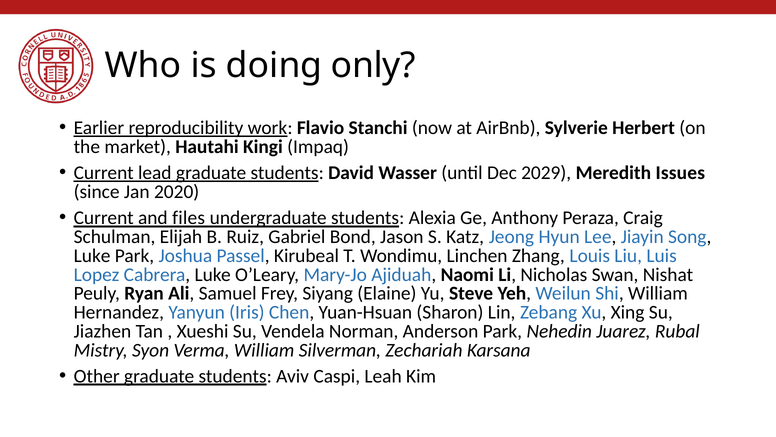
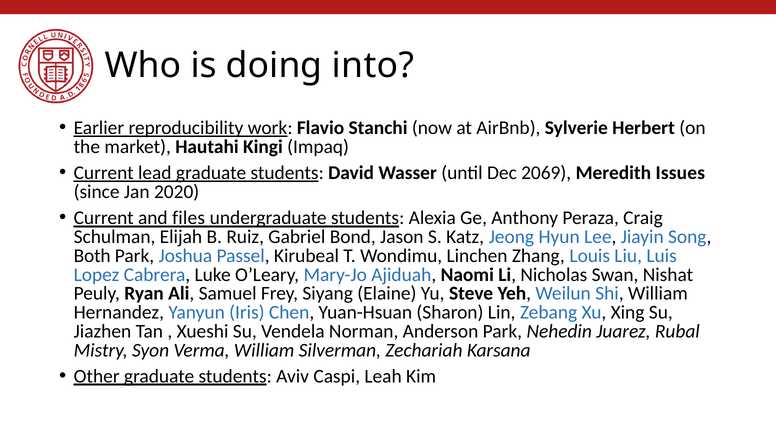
only: only -> into
2029: 2029 -> 2069
Luke at (92, 255): Luke -> Both
